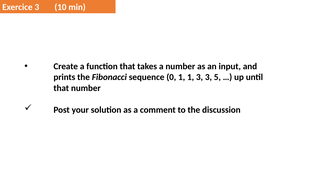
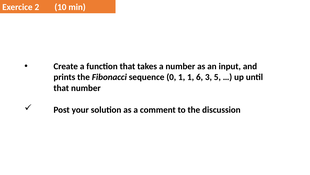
Exercice 3: 3 -> 2
1 3: 3 -> 6
